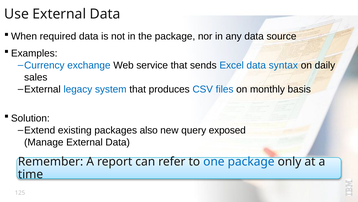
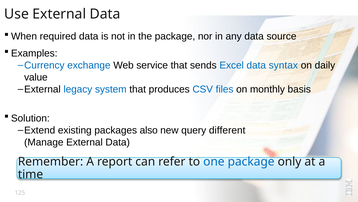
sales: sales -> value
exposed: exposed -> different
